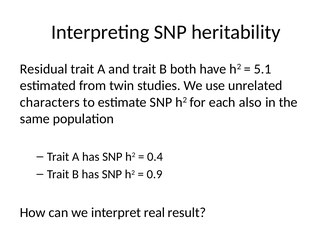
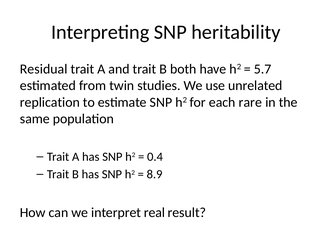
5.1: 5.1 -> 5.7
characters: characters -> replication
also: also -> rare
0.9: 0.9 -> 8.9
